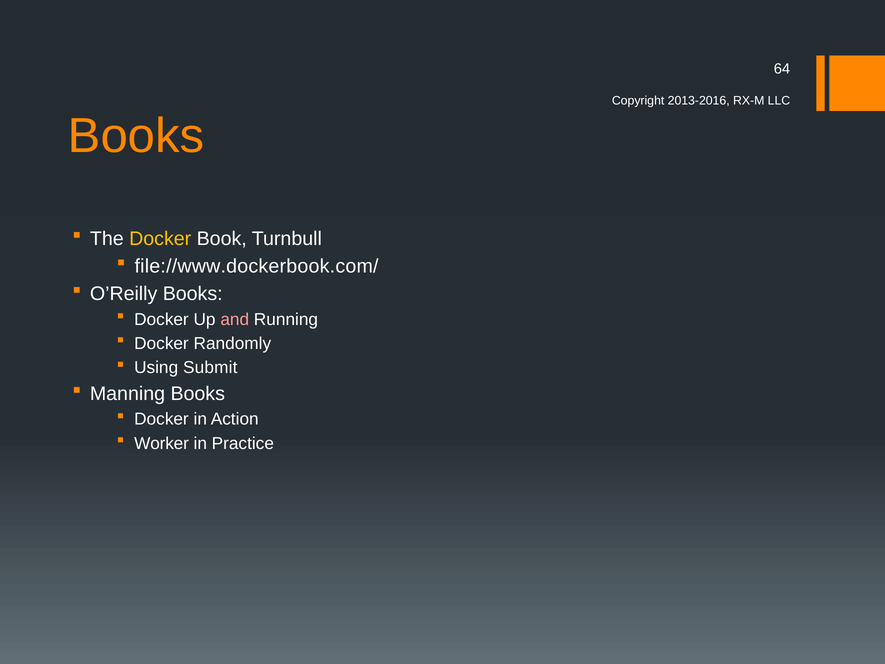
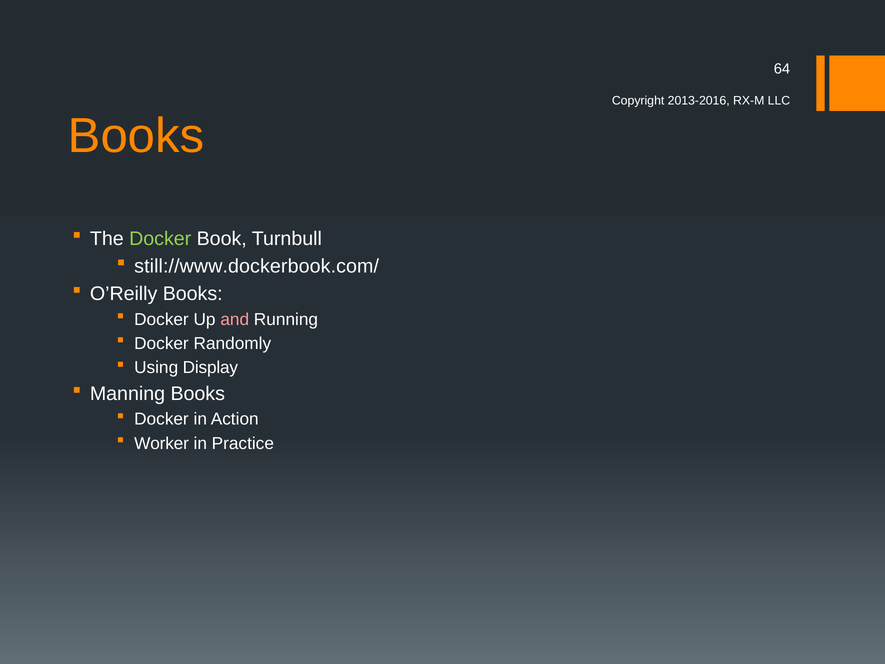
Docker at (160, 239) colour: yellow -> light green
file://www.dockerbook.com/: file://www.dockerbook.com/ -> still://www.dockerbook.com/
Submit: Submit -> Display
